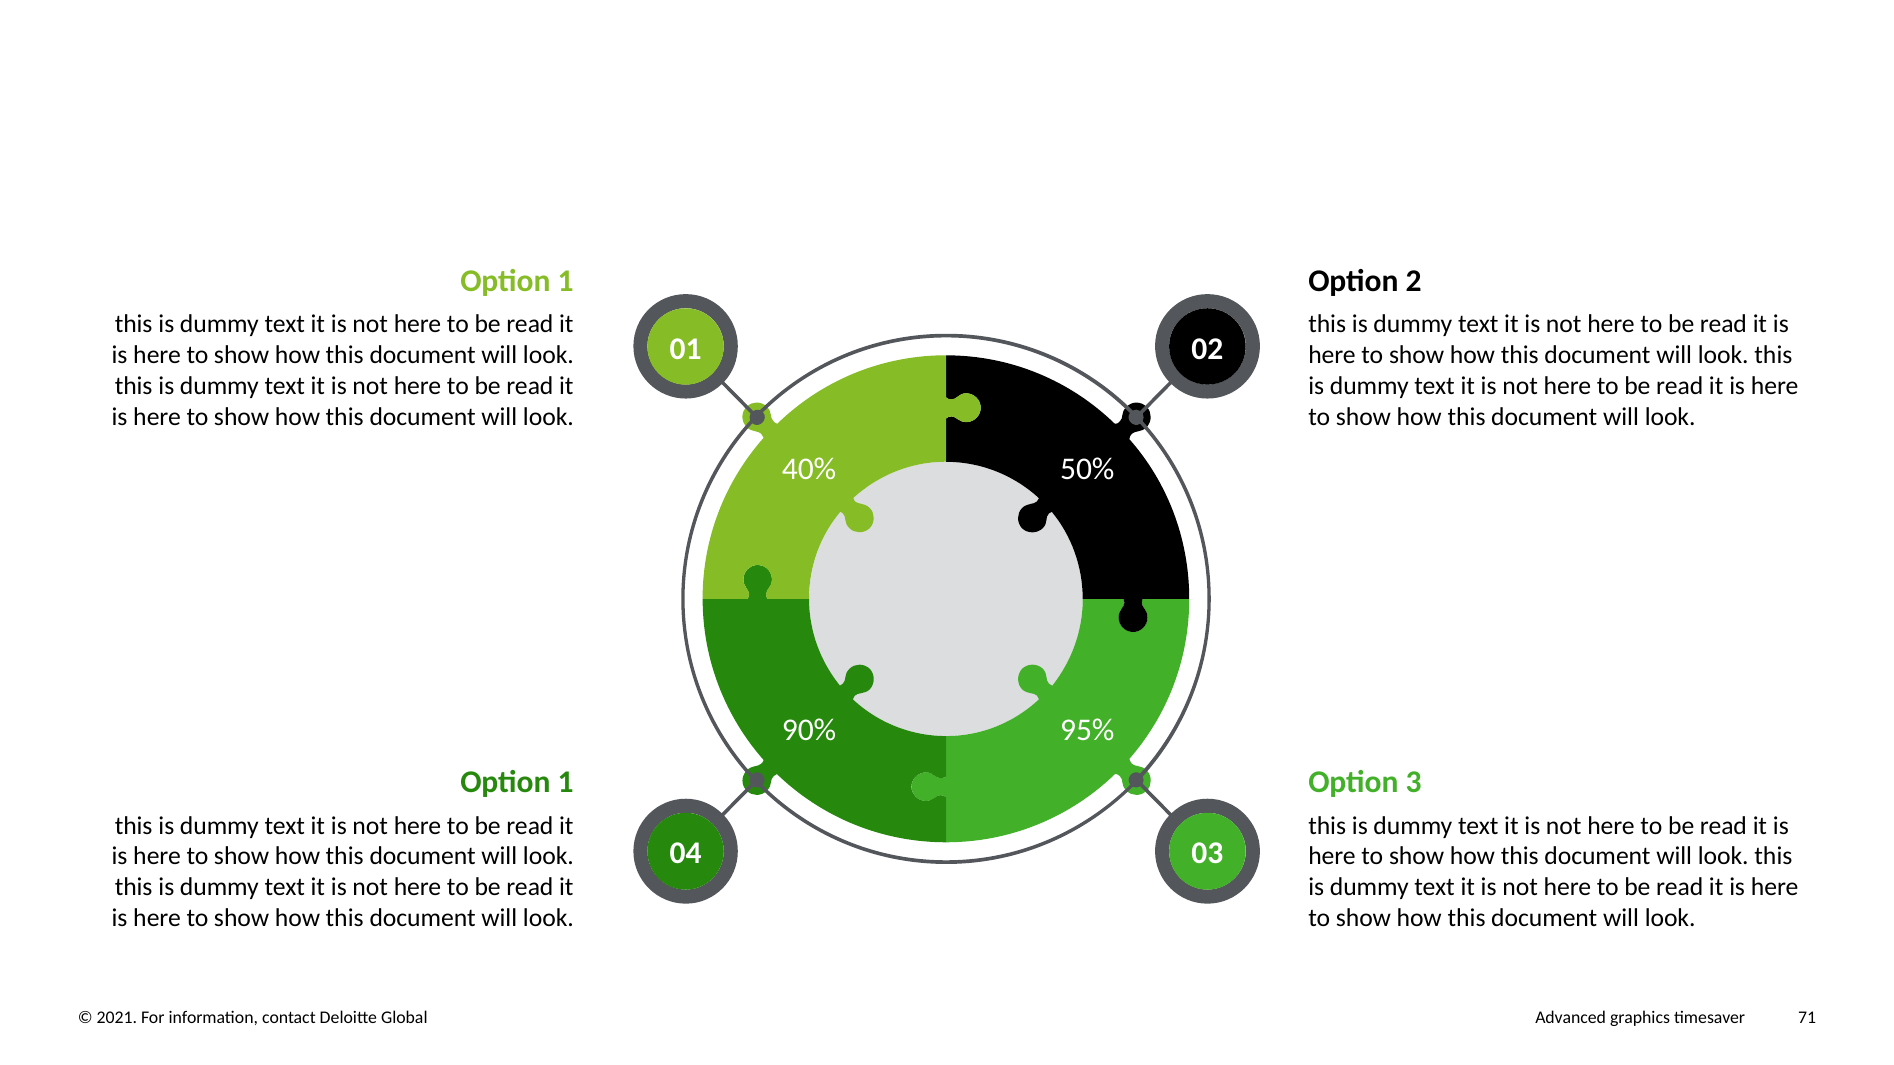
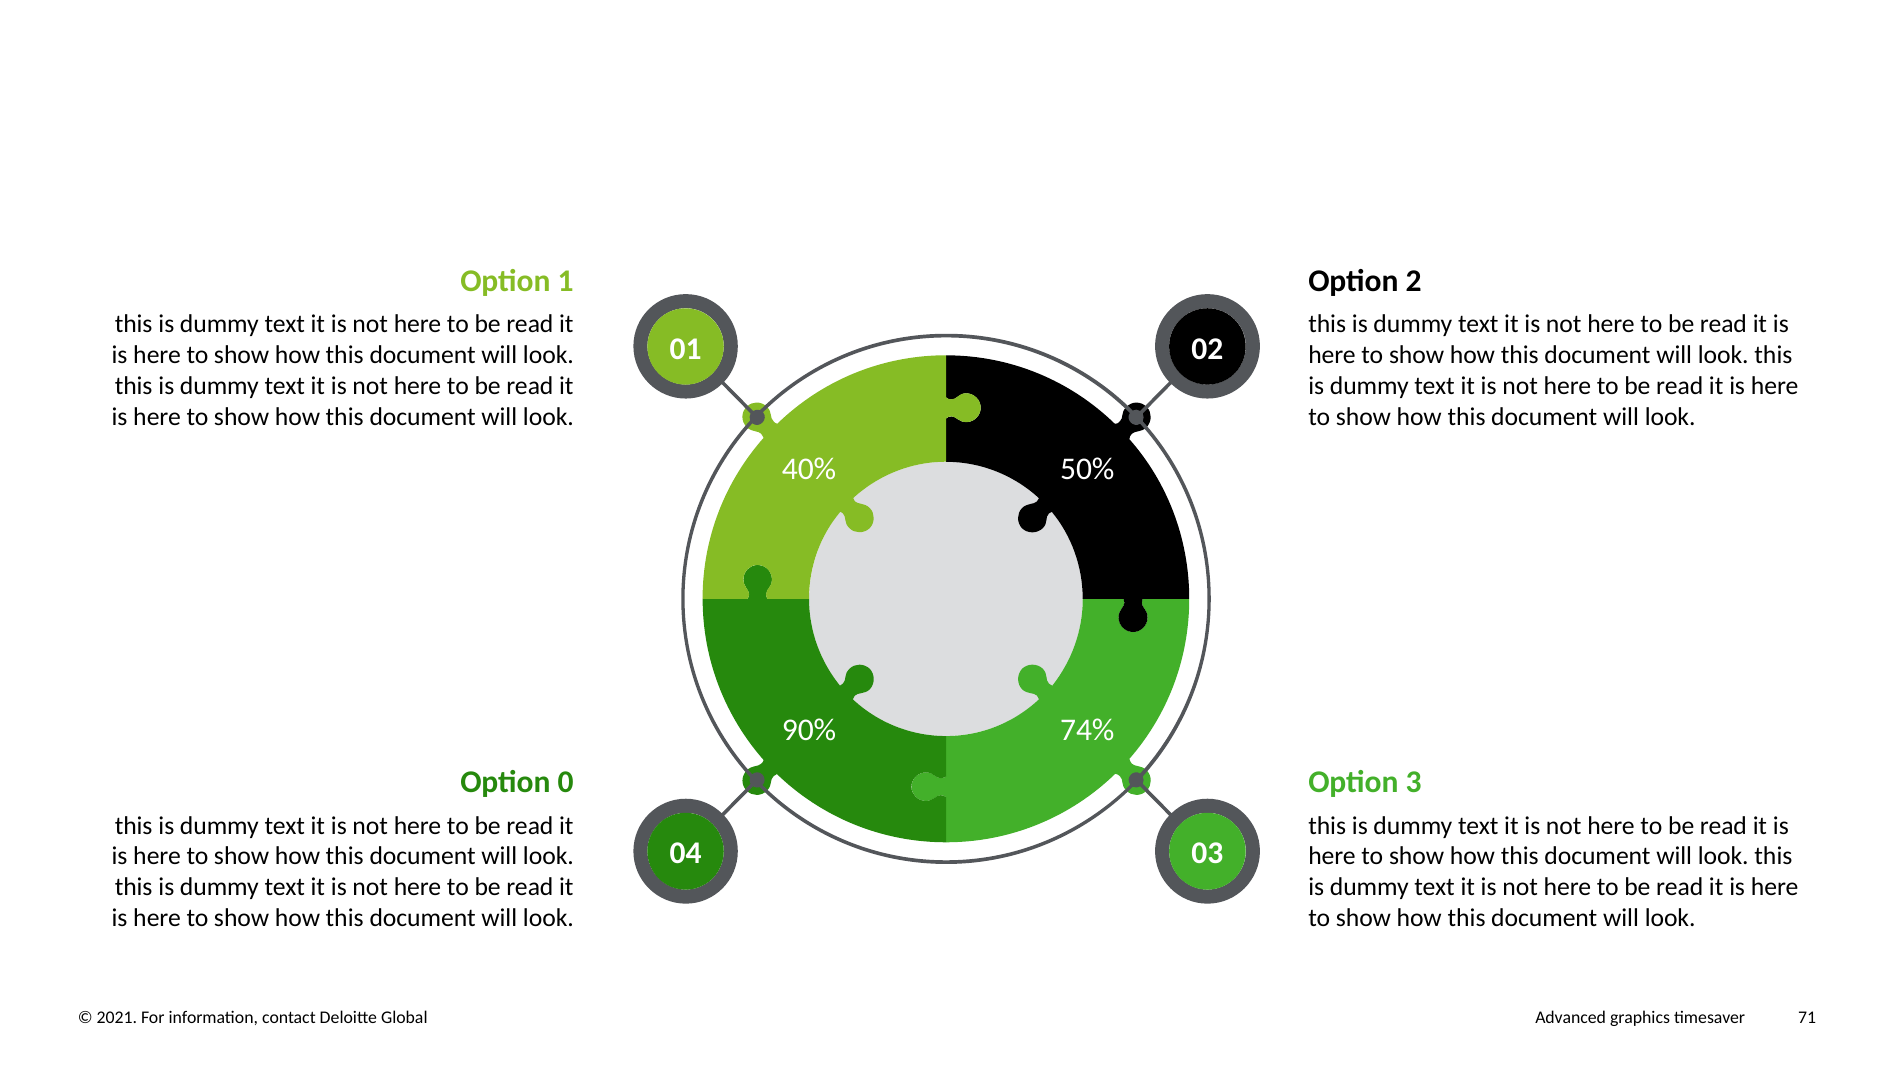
95%: 95% -> 74%
1 at (566, 782): 1 -> 0
